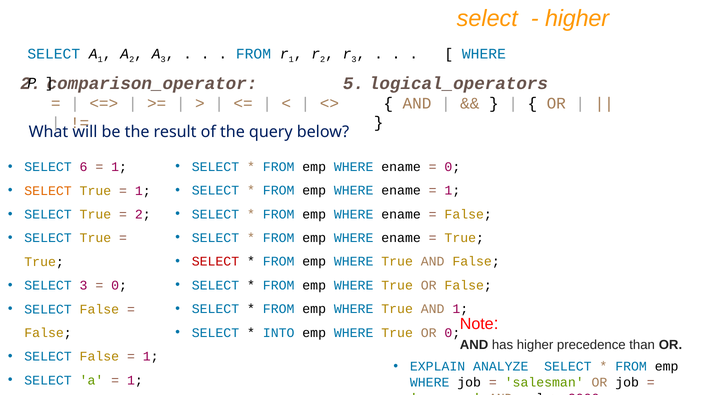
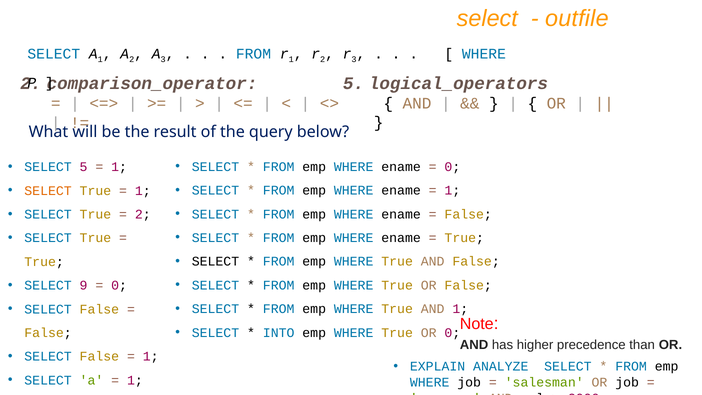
higher at (577, 18): higher -> outfile
SELECT 6: 6 -> 5
SELECT at (215, 261) colour: red -> black
SELECT 3: 3 -> 9
